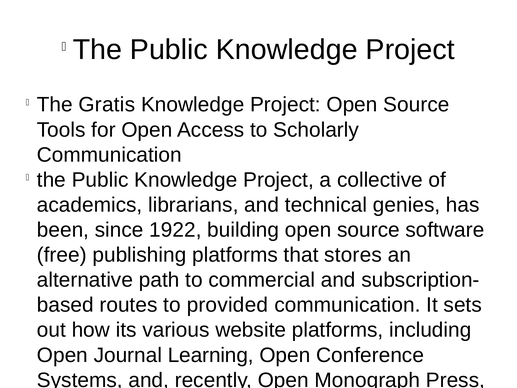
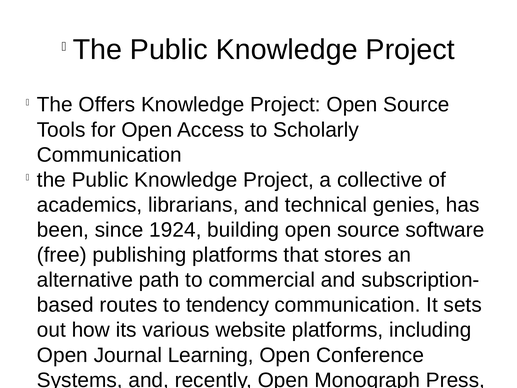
Gratis: Gratis -> Offers
1922: 1922 -> 1924
provided: provided -> tendency
